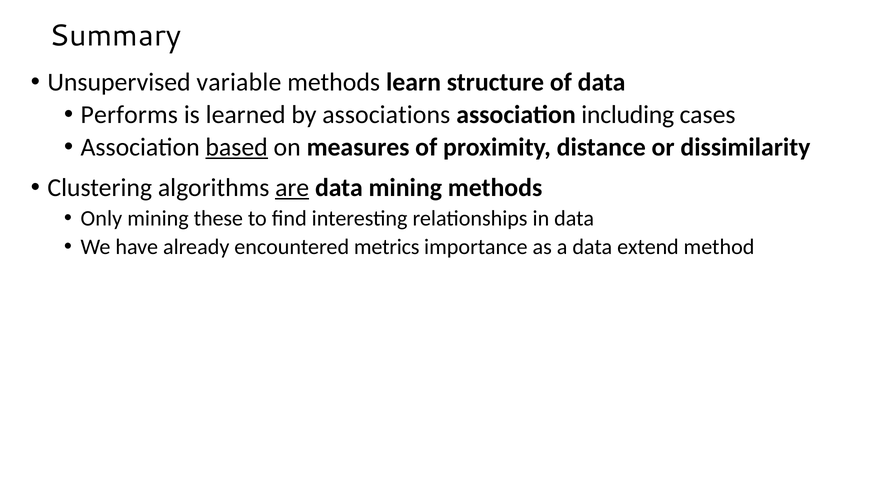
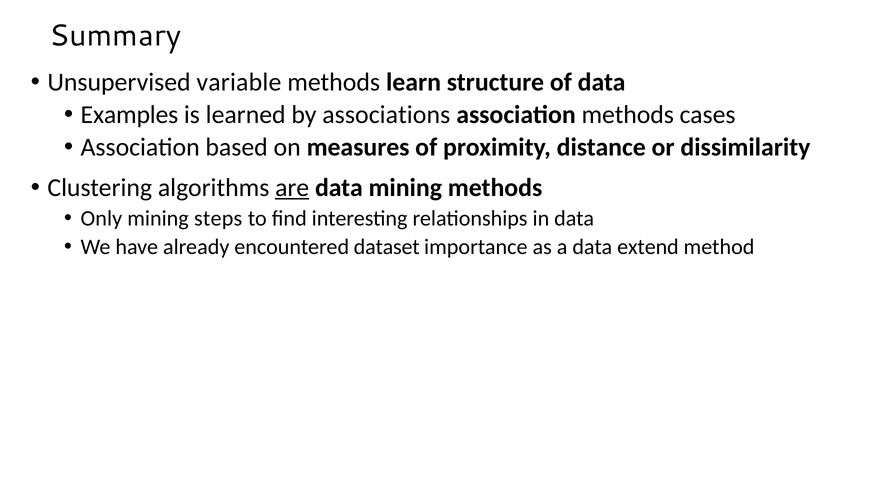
Performs: Performs -> Examples
association including: including -> methods
based underline: present -> none
these: these -> steps
metrics: metrics -> dataset
